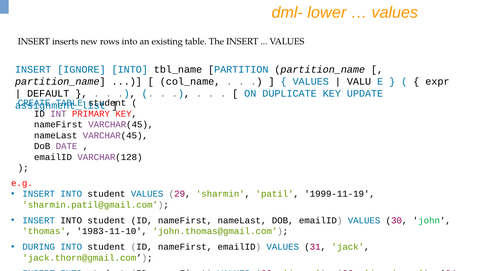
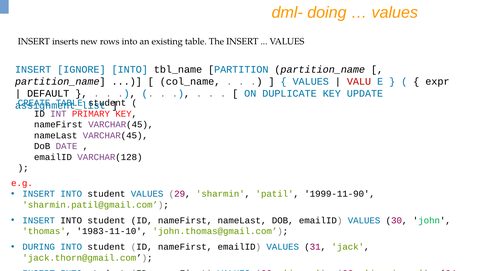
lower: lower -> doing
VALU colour: black -> red
1999-11-19: 1999-11-19 -> 1999-11-90
